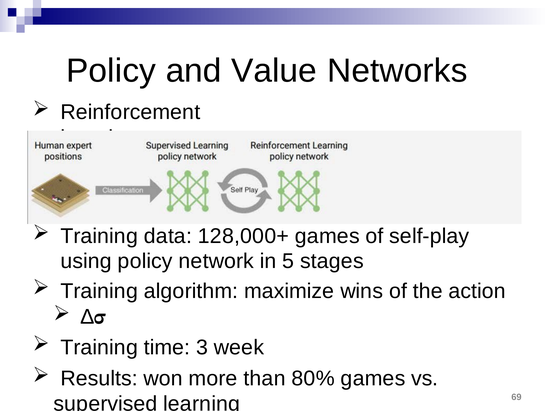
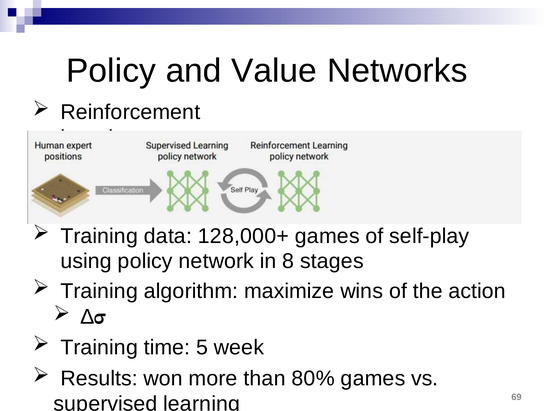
5: 5 -> 8
3: 3 -> 5
